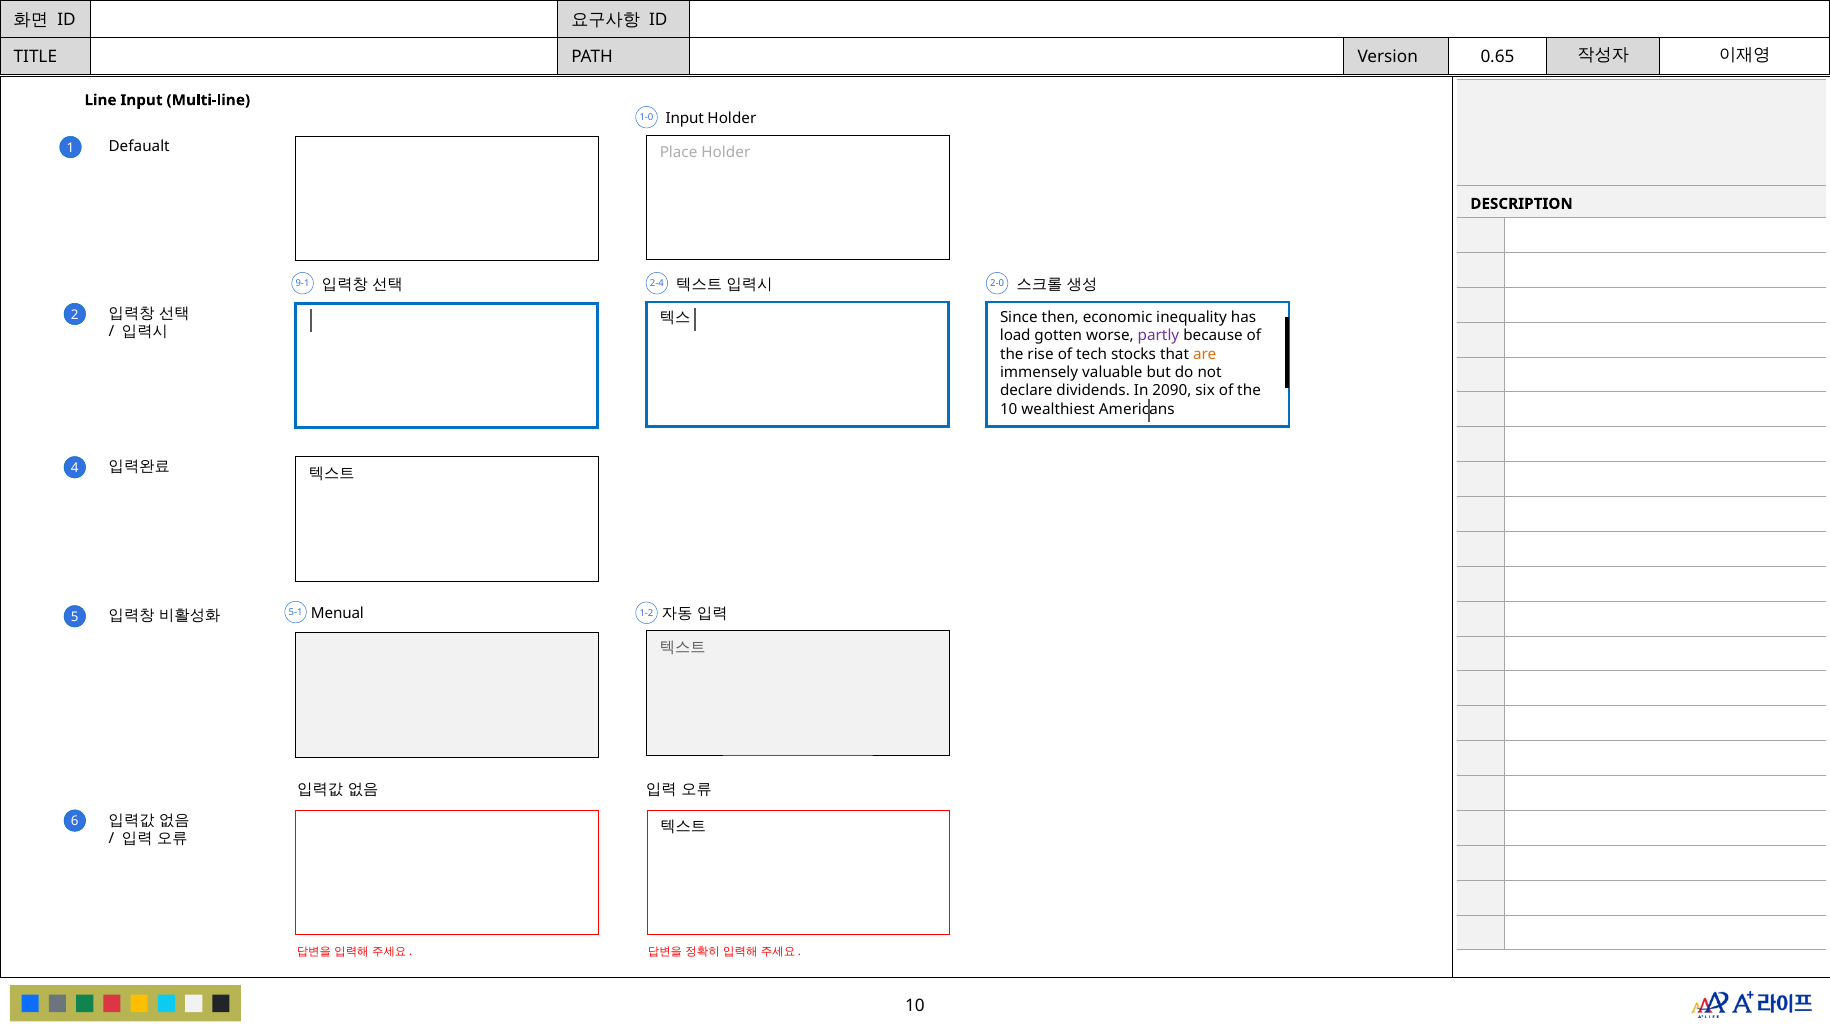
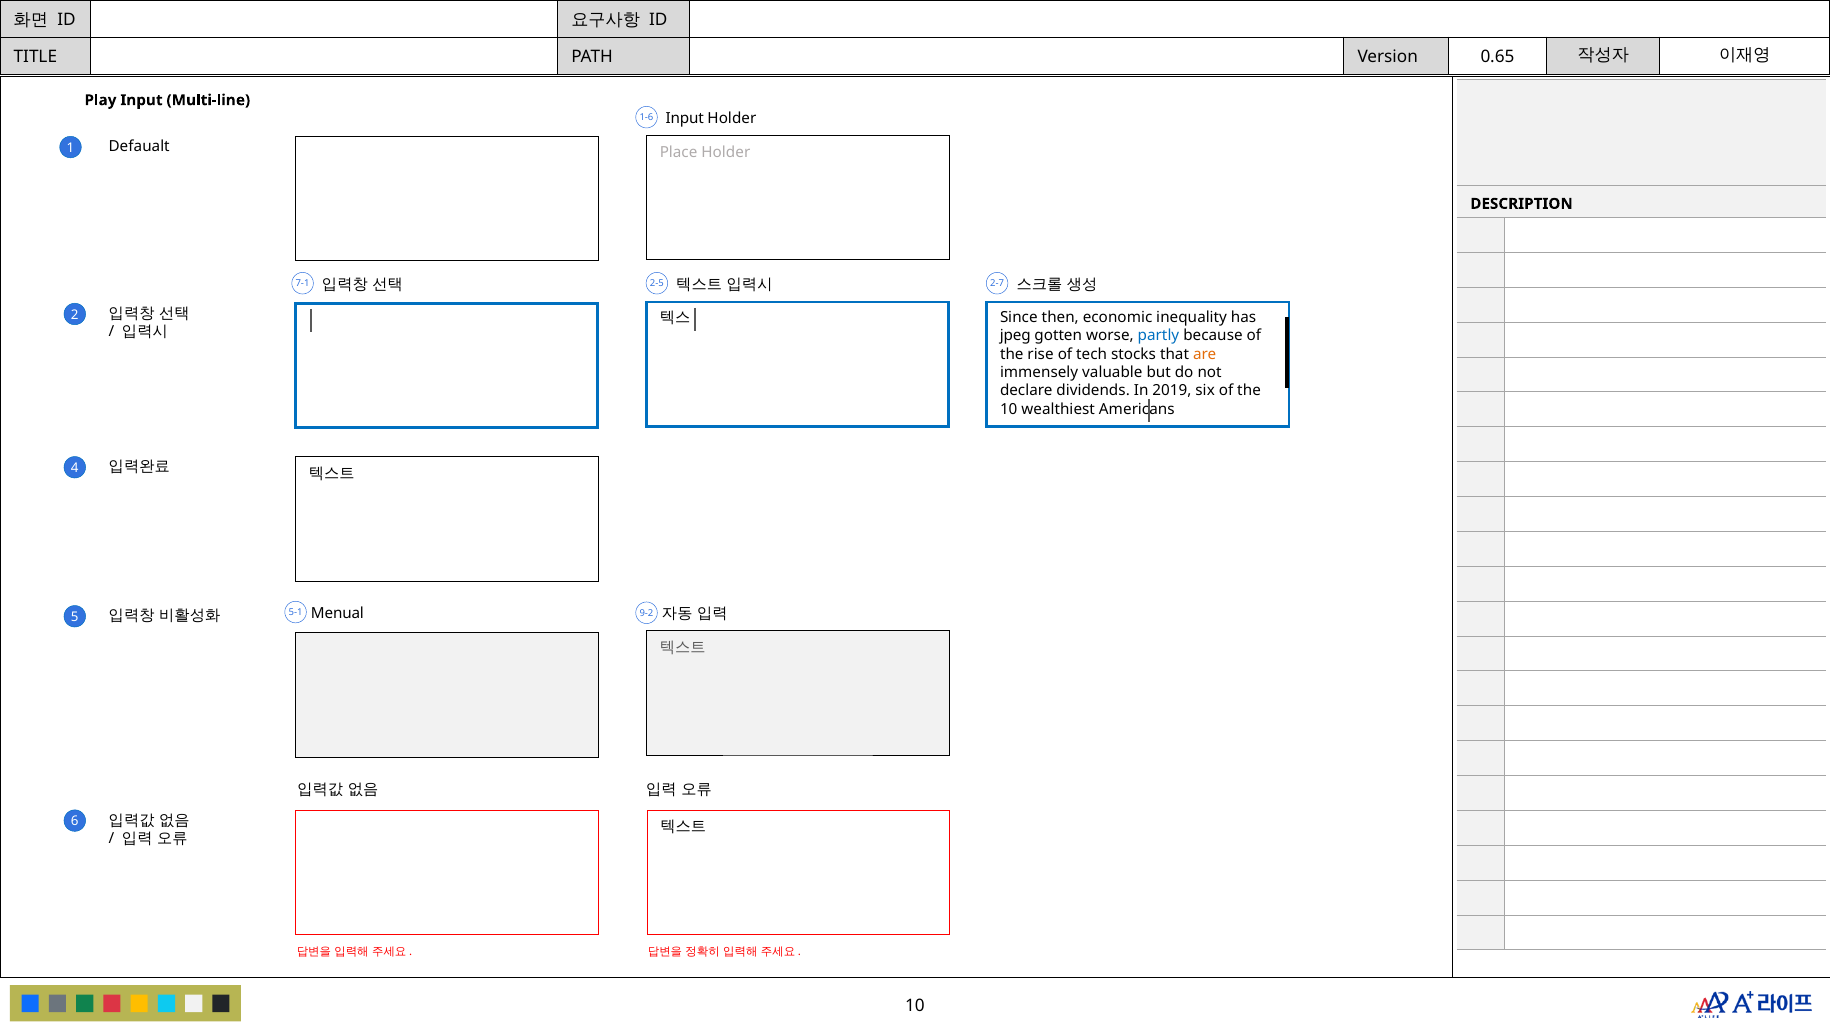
Line: Line -> Play
1-0: 1-0 -> 1-6
9-1: 9-1 -> 7-1
2-4: 2-4 -> 2-5
2-0: 2-0 -> 2-7
load: load -> jpeg
partly colour: purple -> blue
2090: 2090 -> 2019
1-2: 1-2 -> 9-2
